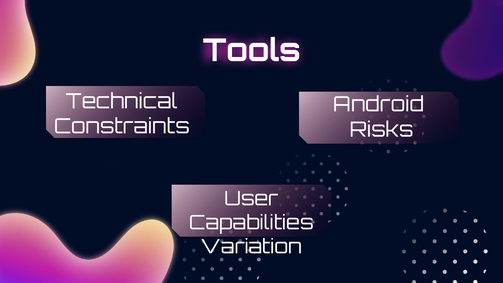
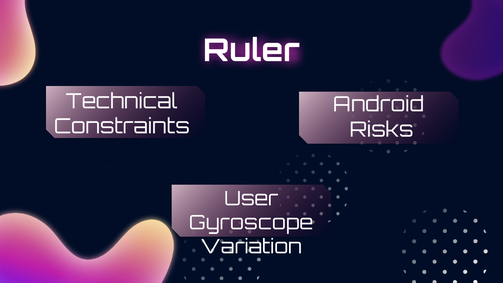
Tools: Tools -> Ruler
Capabilities: Capabilities -> Gyroscope
